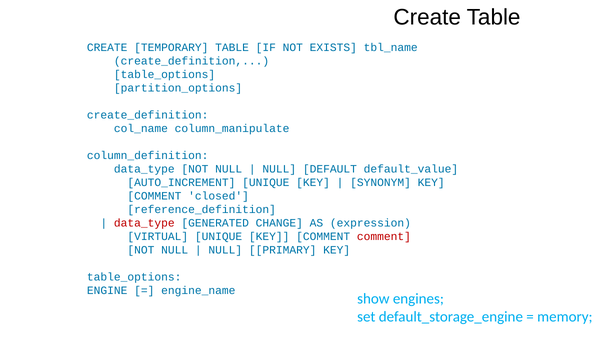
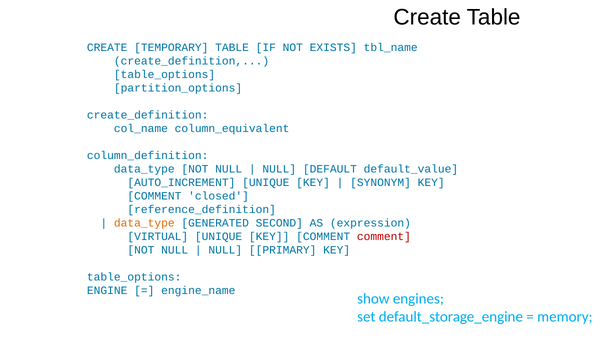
column_manipulate: column_manipulate -> column_equivalent
data_type at (144, 223) colour: red -> orange
CHANGE: CHANGE -> SECOND
